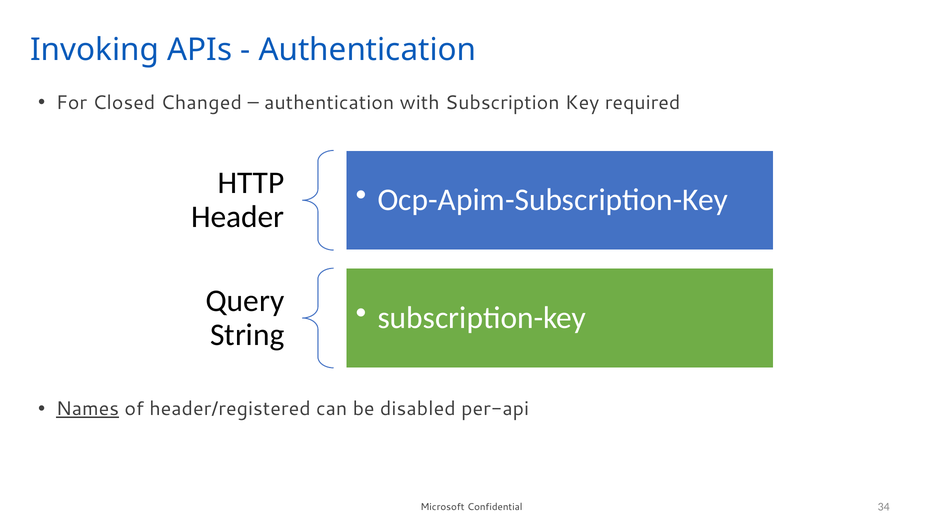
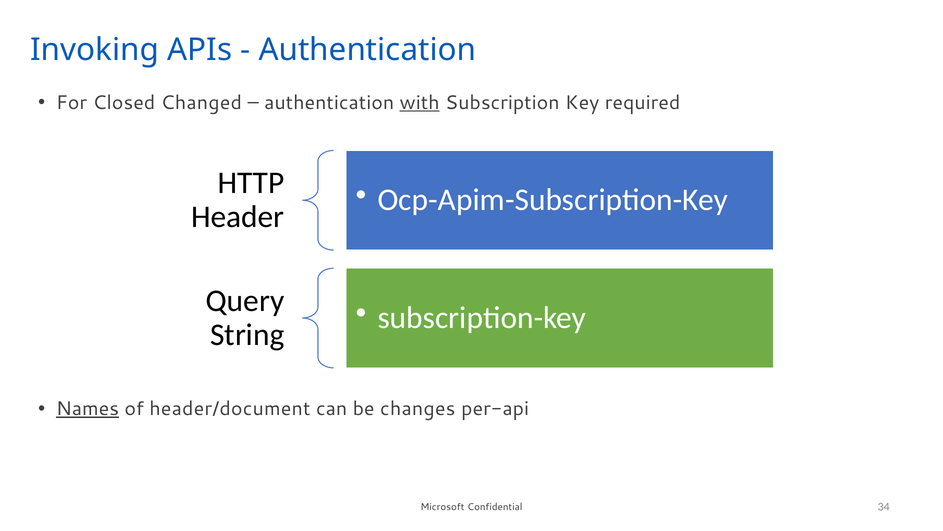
with underline: none -> present
header/registered: header/registered -> header/document
disabled: disabled -> changes
